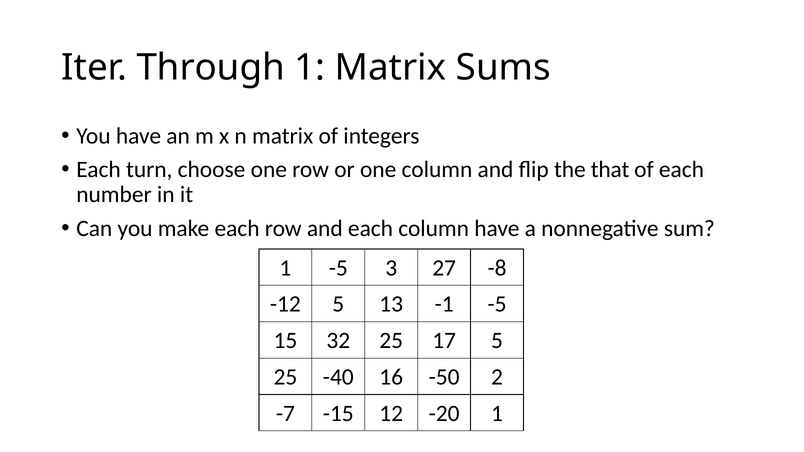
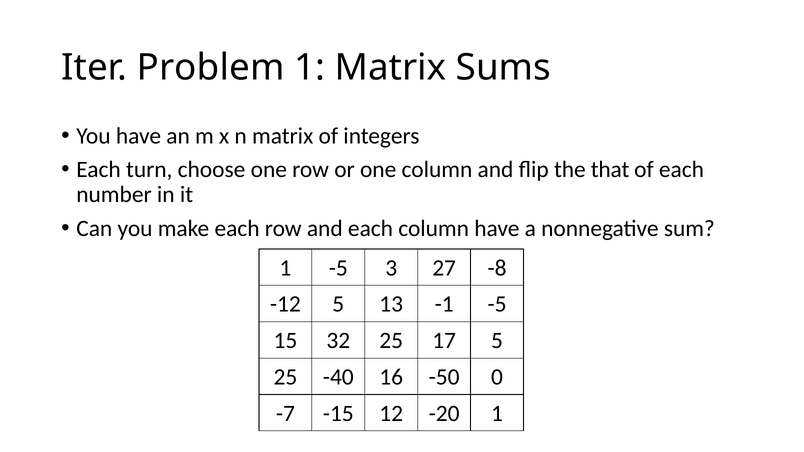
Through: Through -> Problem
2: 2 -> 0
